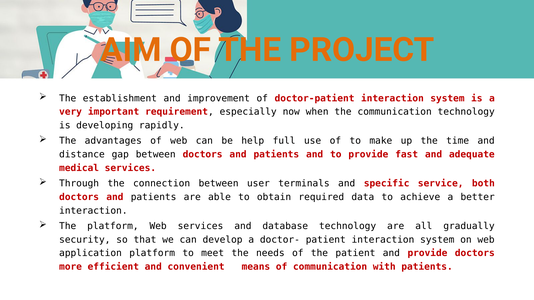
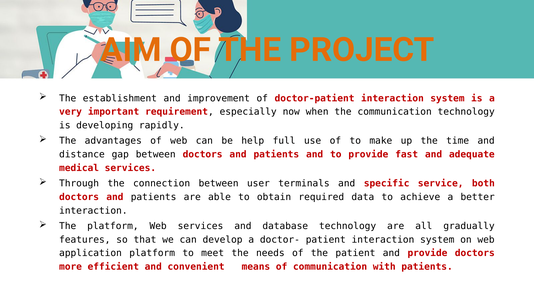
security: security -> features
